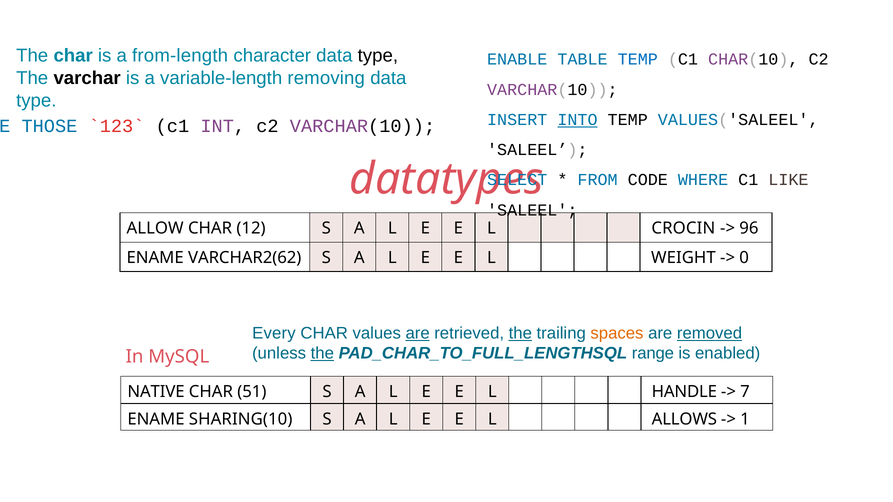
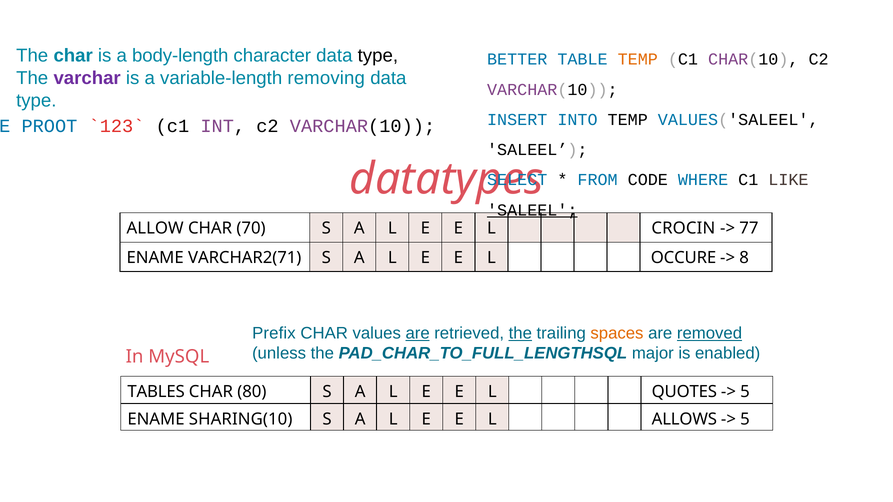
from-length: from-length -> body-length
ENABLE: ENABLE -> BETTER
TEMP at (638, 59) colour: blue -> orange
varchar colour: black -> purple
INTO underline: present -> none
THOSE: THOSE -> PROOT
SALEEL at (532, 210) underline: none -> present
12: 12 -> 70
96: 96 -> 77
VARCHAR2(62: VARCHAR2(62 -> VARCHAR2(71
WEIGHT: WEIGHT -> OCCURE
0: 0 -> 8
Every: Every -> Prefix
the at (322, 354) underline: present -> none
range: range -> major
NATIVE: NATIVE -> TABLES
51: 51 -> 80
HANDLE: HANDLE -> QUOTES
7 at (745, 392): 7 -> 5
1 at (745, 419): 1 -> 5
